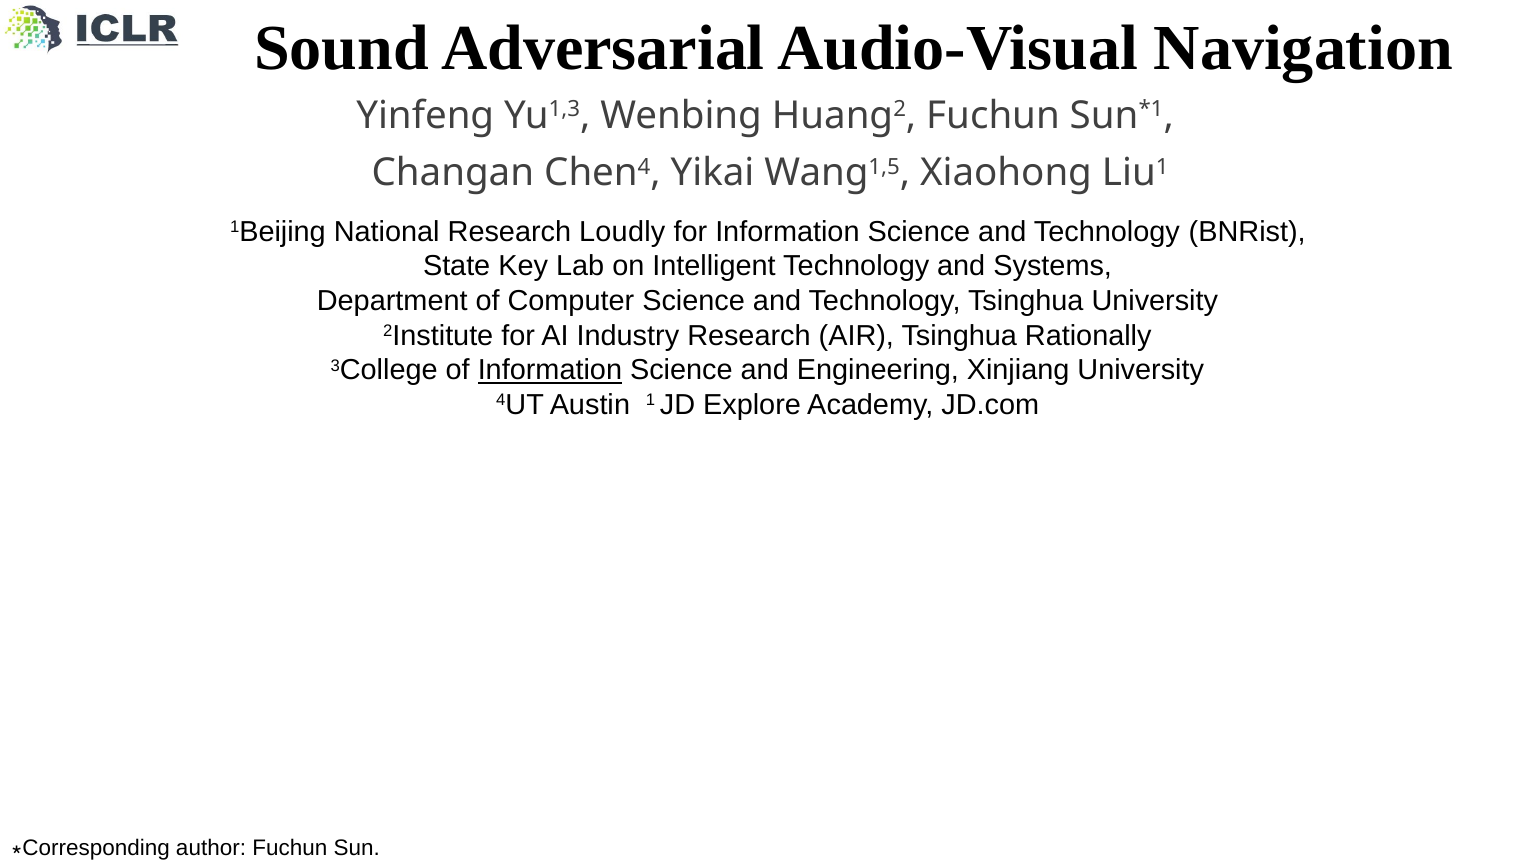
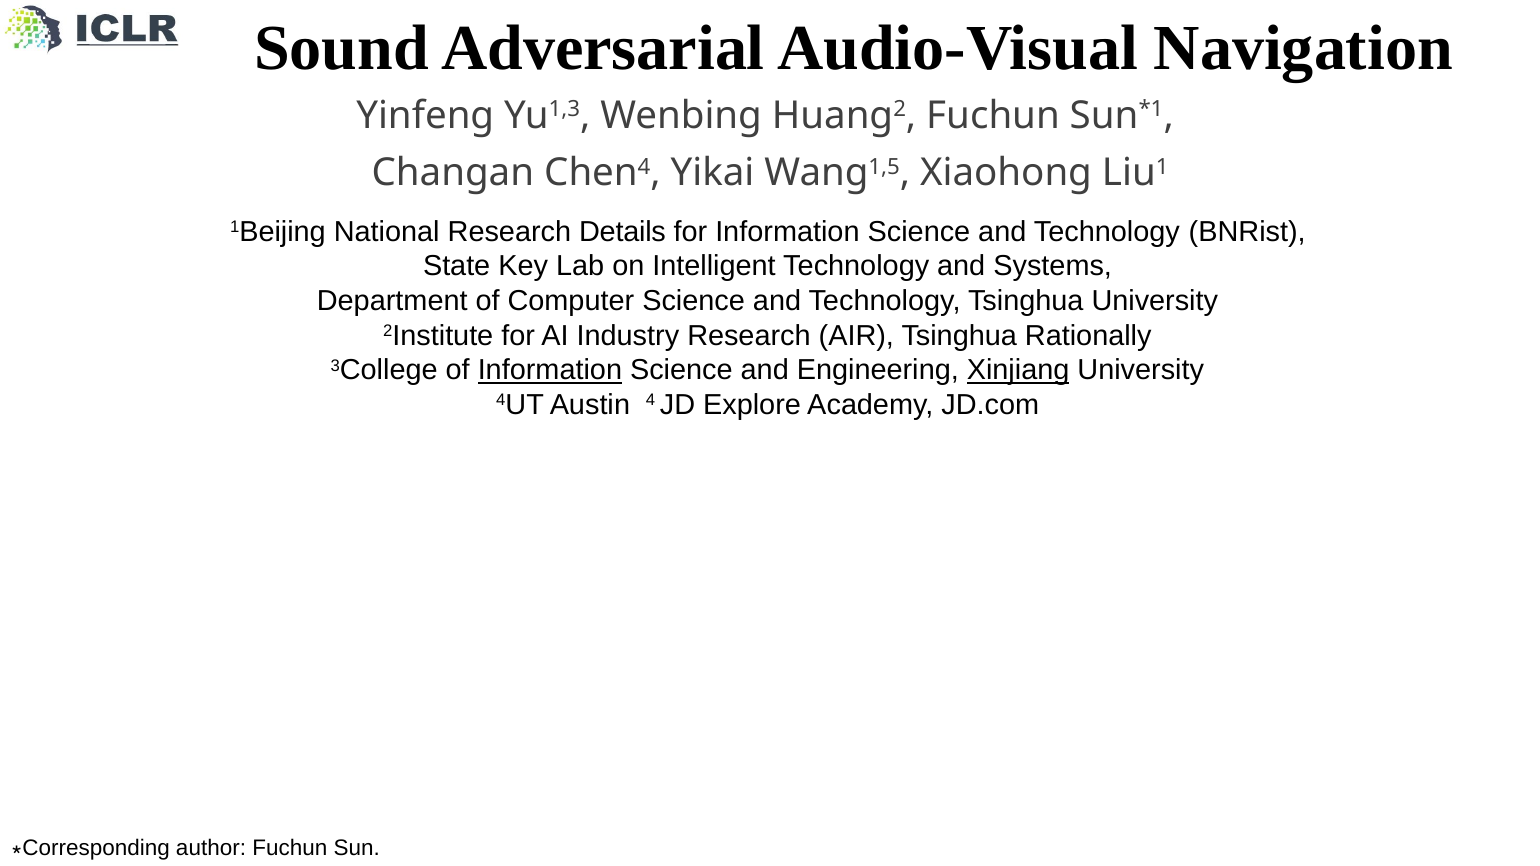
Loudly: Loudly -> Details
Xinjiang underline: none -> present
1: 1 -> 4
